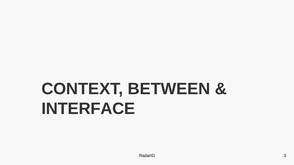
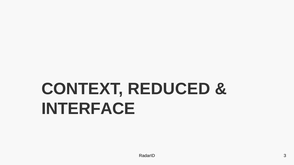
BETWEEN: BETWEEN -> REDUCED
